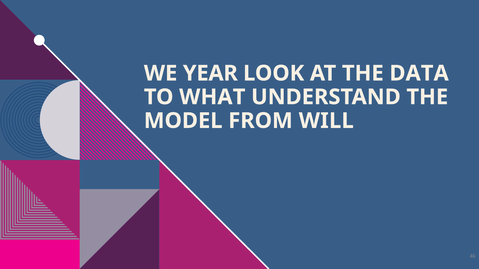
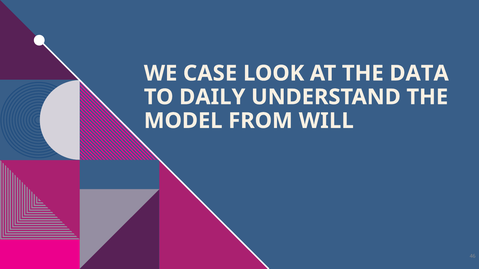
YEAR: YEAR -> CASE
WHAT: WHAT -> DAILY
